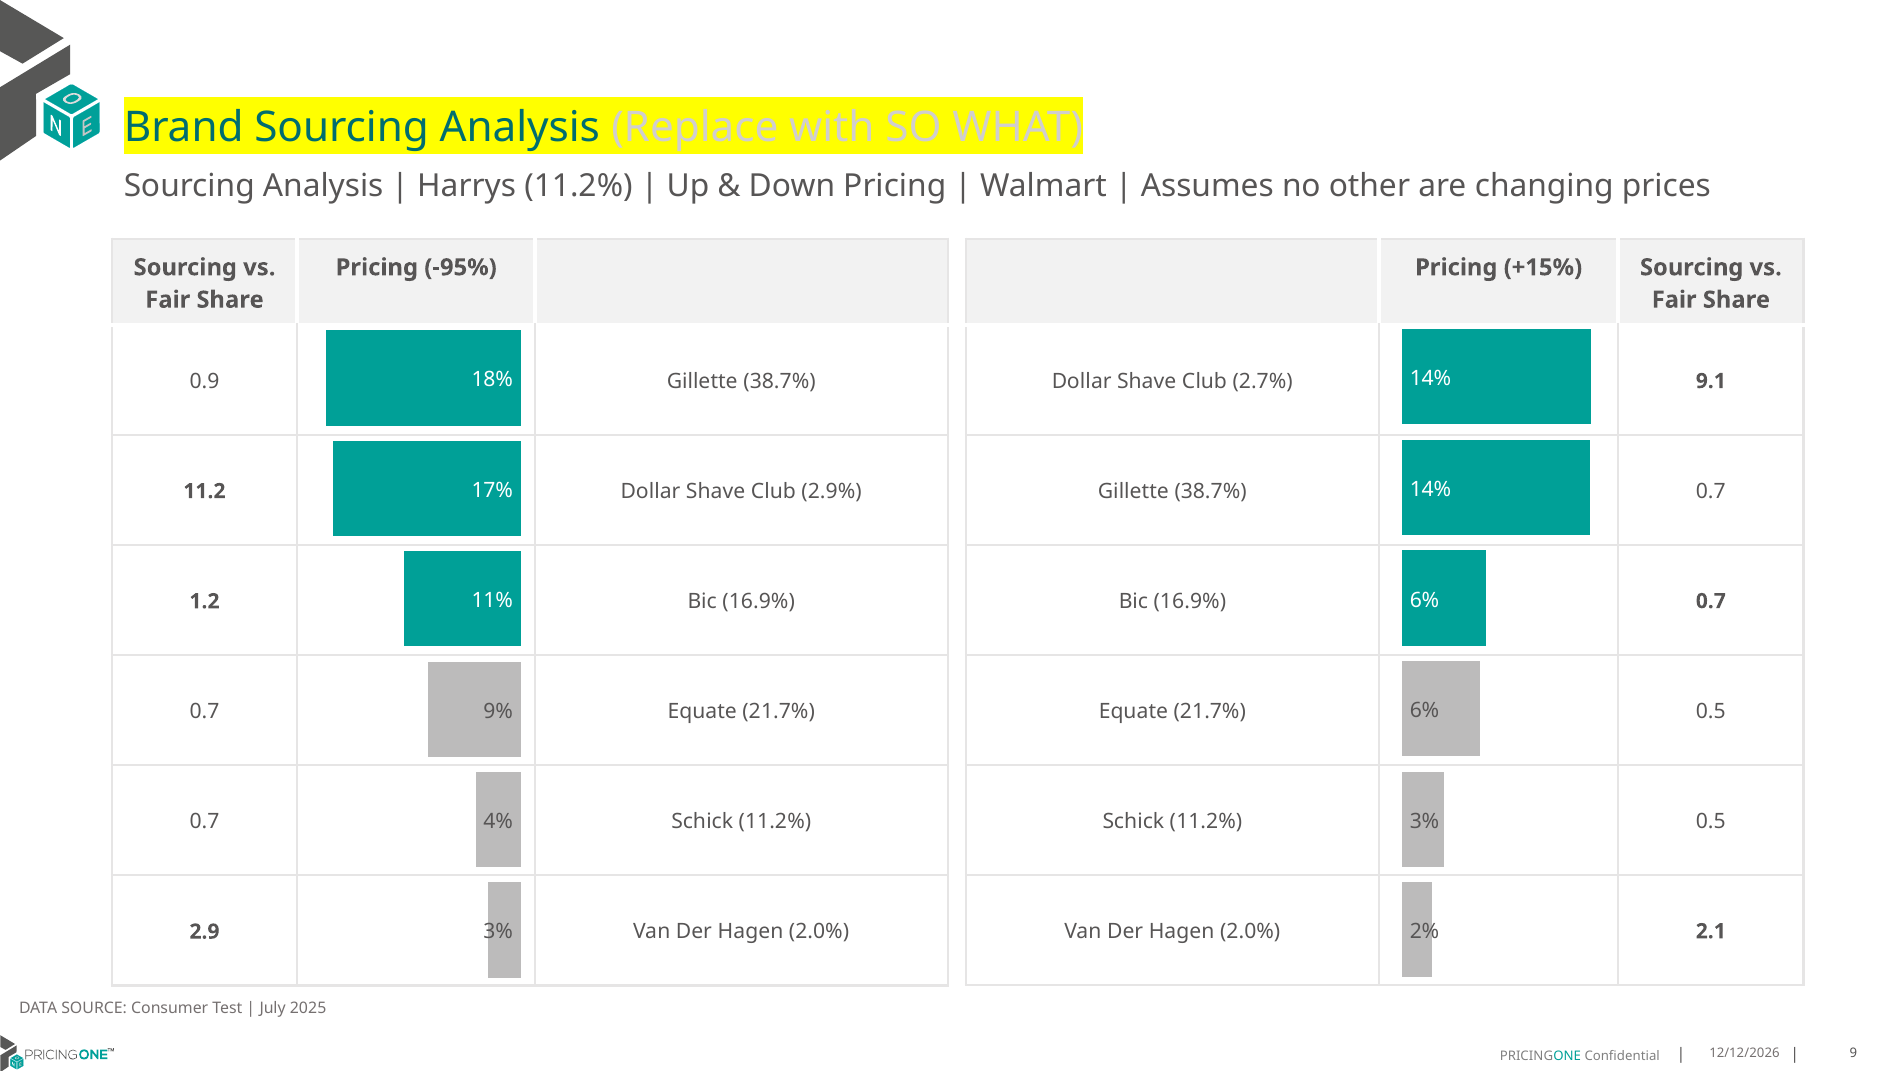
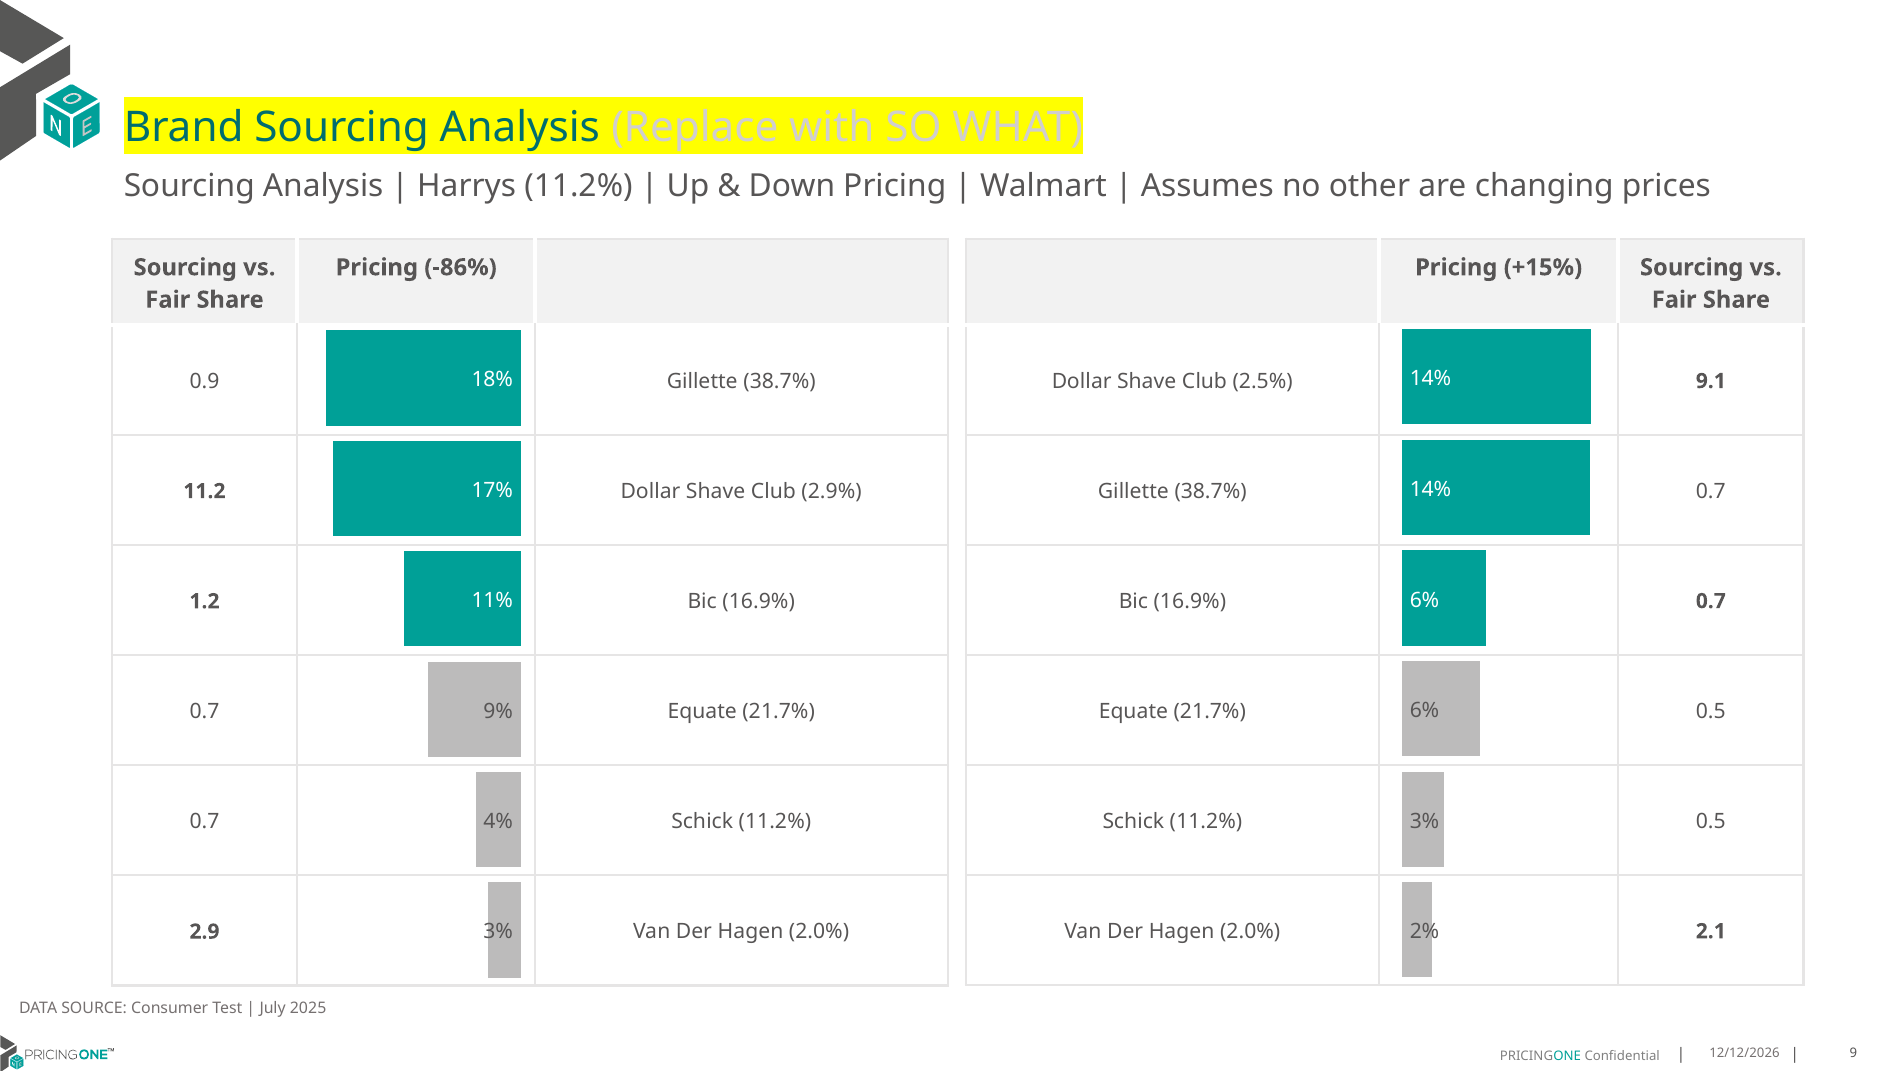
-95%: -95% -> -86%
2.7%: 2.7% -> 2.5%
